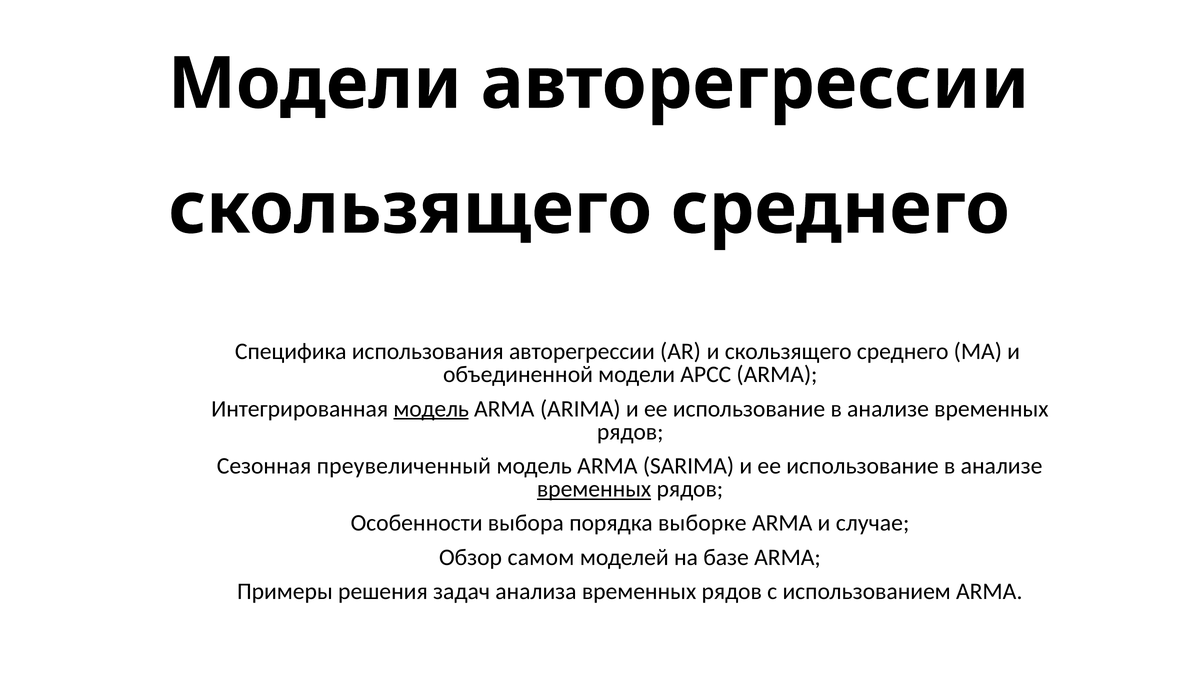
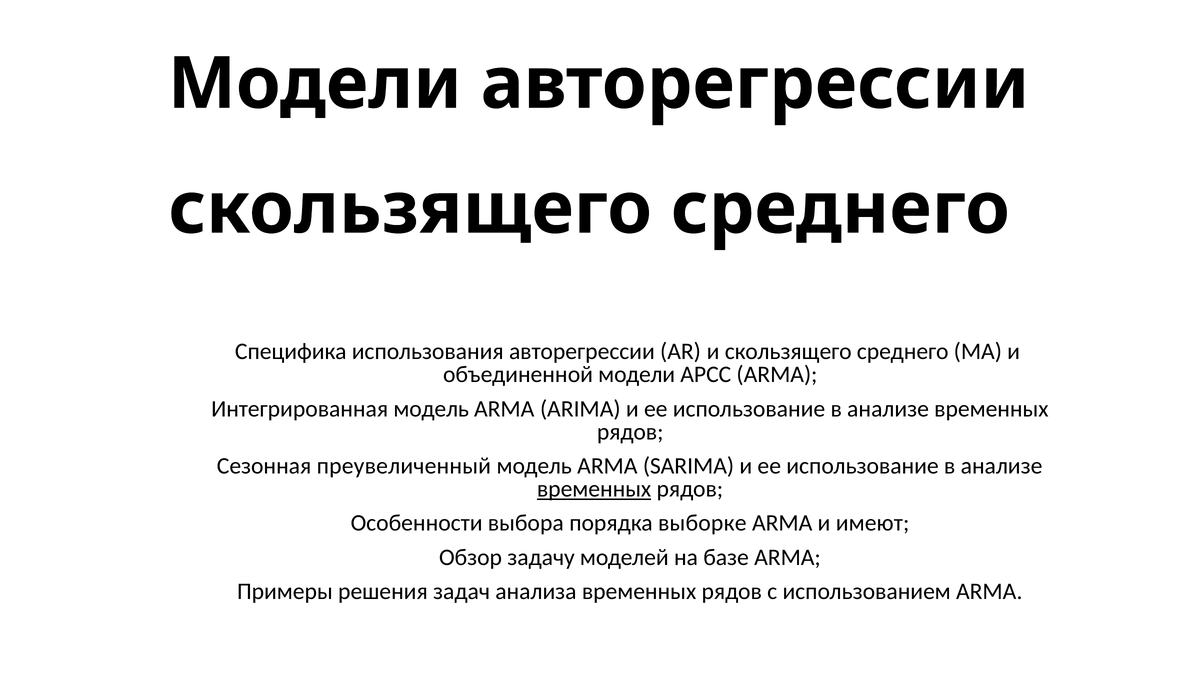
модель at (431, 409) underline: present -> none
случае: случае -> имеют
самом: самом -> задачу
